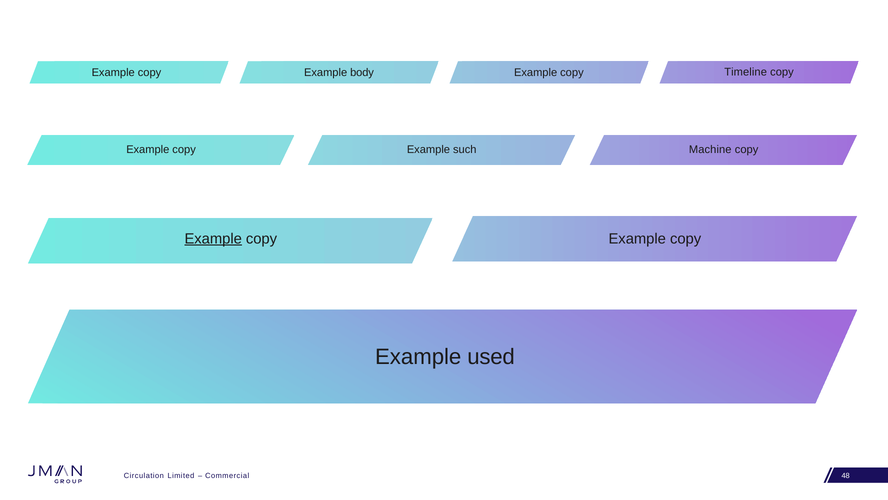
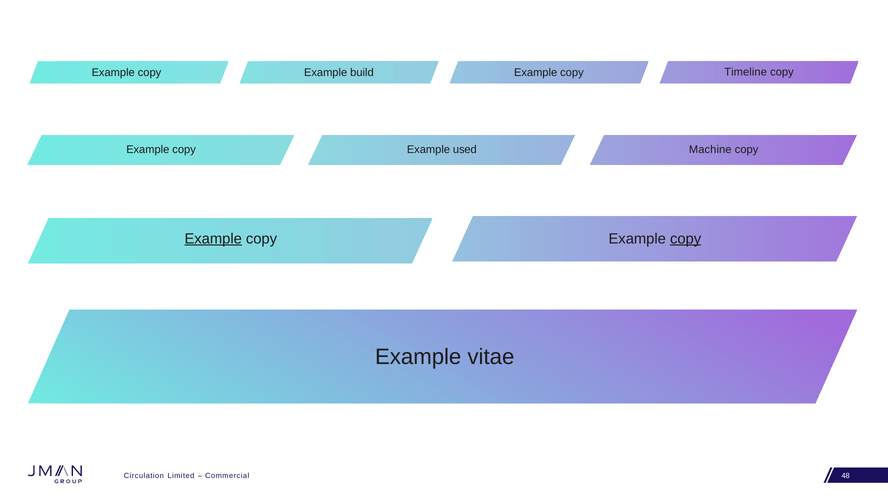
body: body -> build
such: such -> used
copy at (686, 238) underline: none -> present
used: used -> vitae
